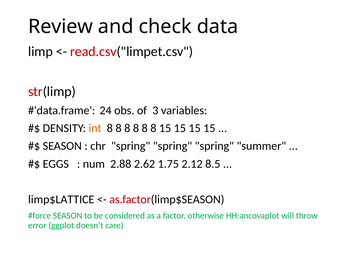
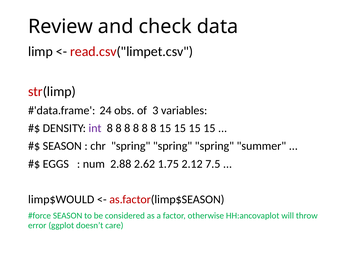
int colour: orange -> purple
8.5: 8.5 -> 7.5
limp$LATTICE: limp$LATTICE -> limp$WOULD
